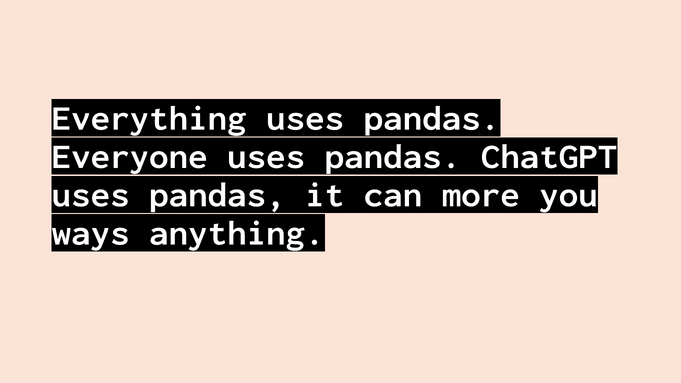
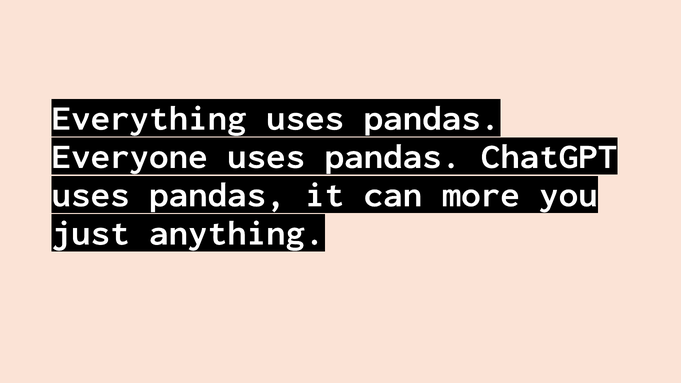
ways: ways -> just
